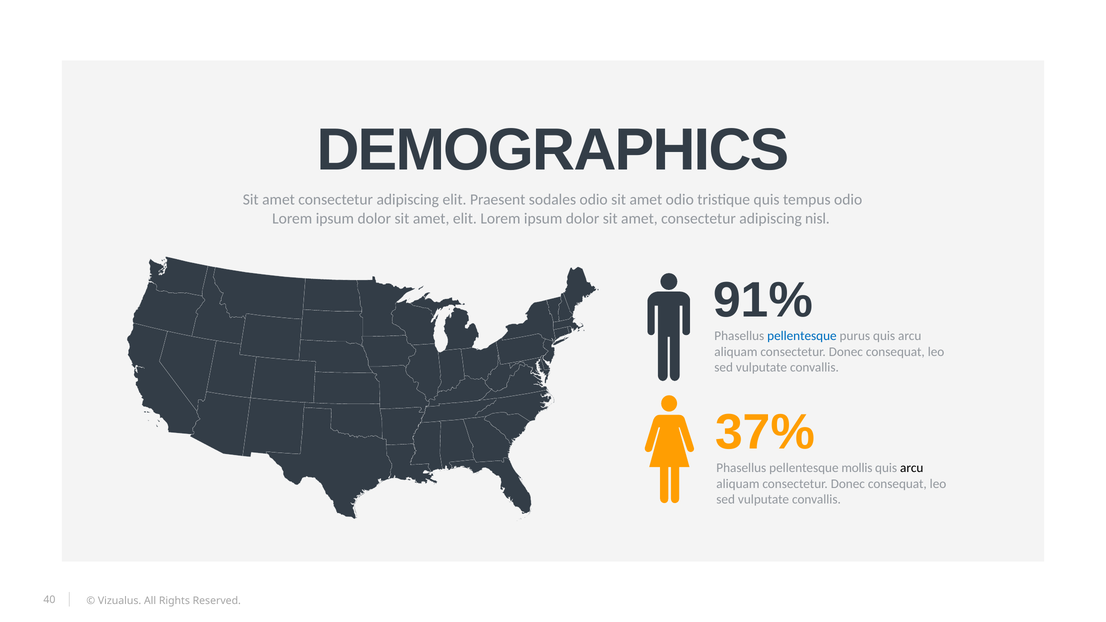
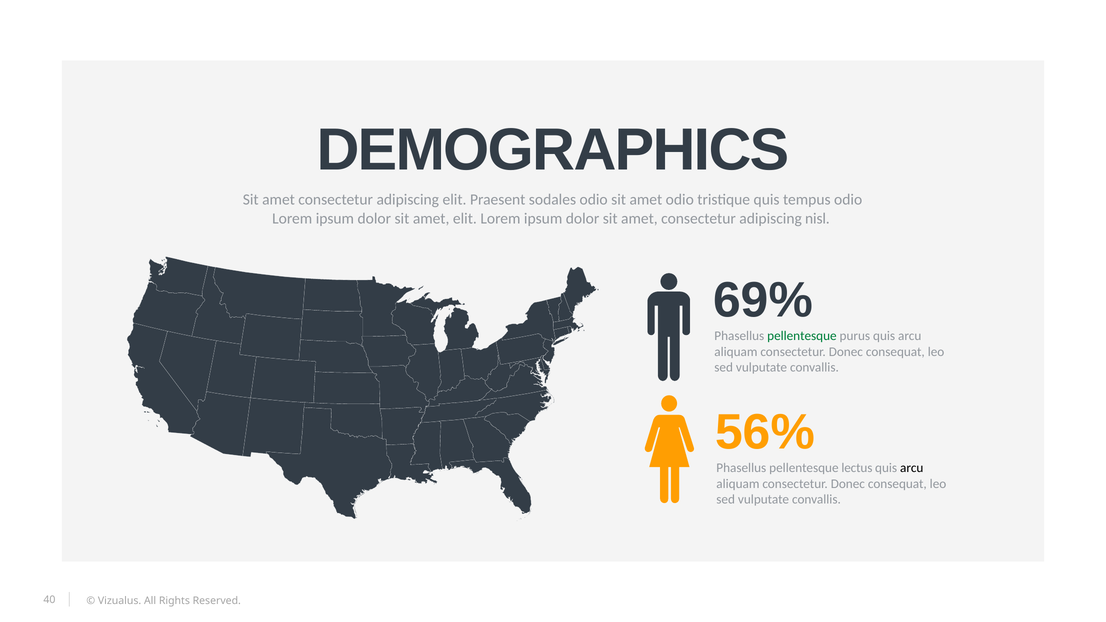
91%: 91% -> 69%
pellentesque at (802, 336) colour: blue -> green
37%: 37% -> 56%
mollis: mollis -> lectus
